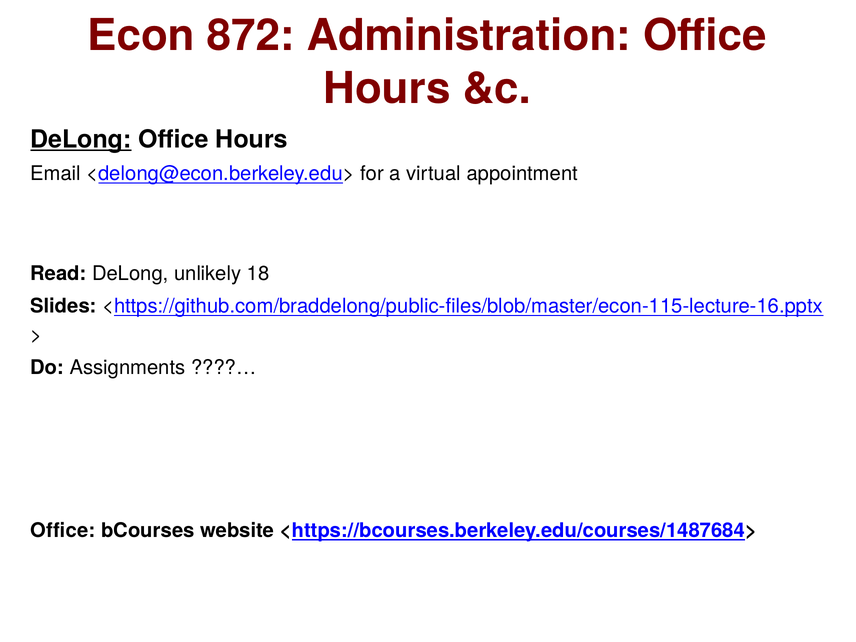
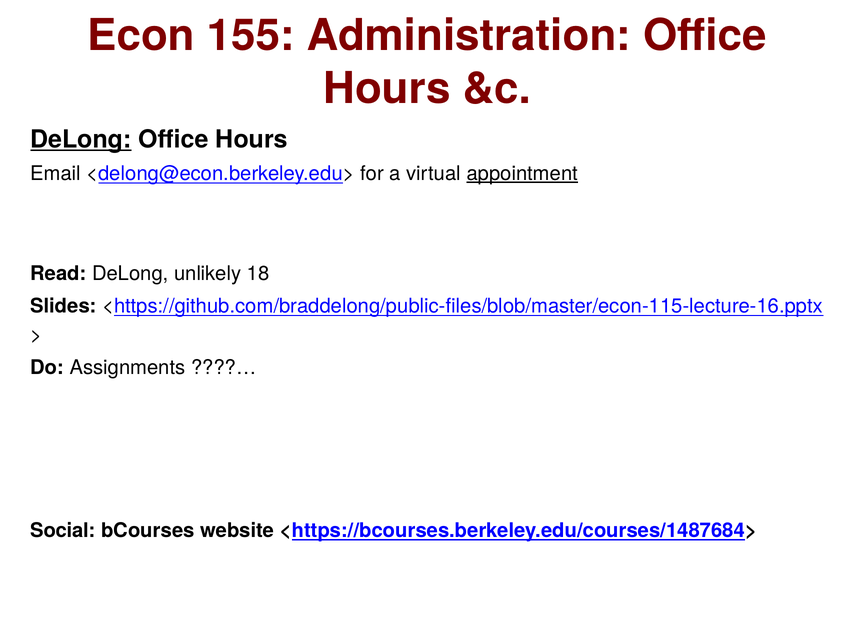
872: 872 -> 155
appointment underline: none -> present
Office at (63, 531): Office -> Social
